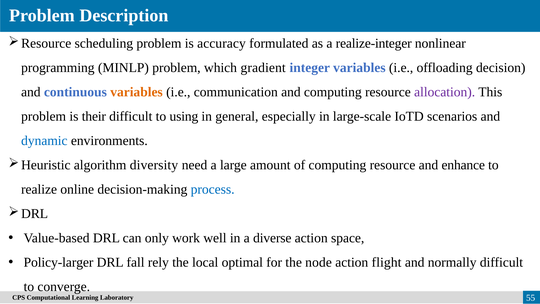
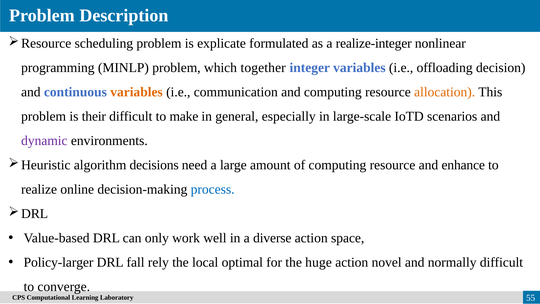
accuracy: accuracy -> explicate
gradient: gradient -> together
allocation colour: purple -> orange
using: using -> make
dynamic colour: blue -> purple
diversity: diversity -> decisions
node: node -> huge
flight: flight -> novel
